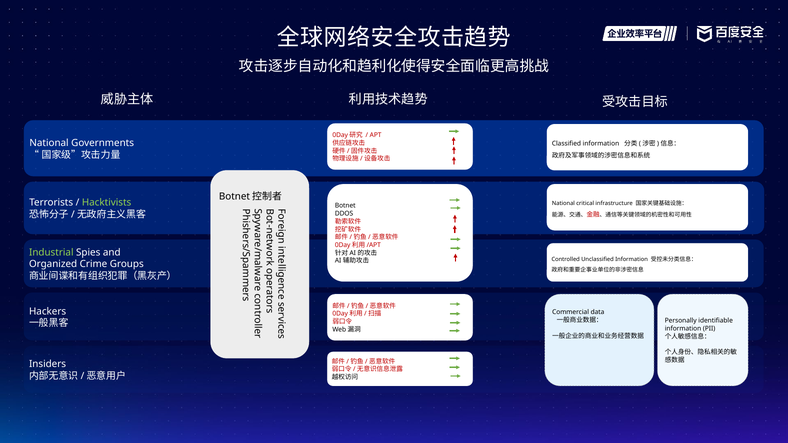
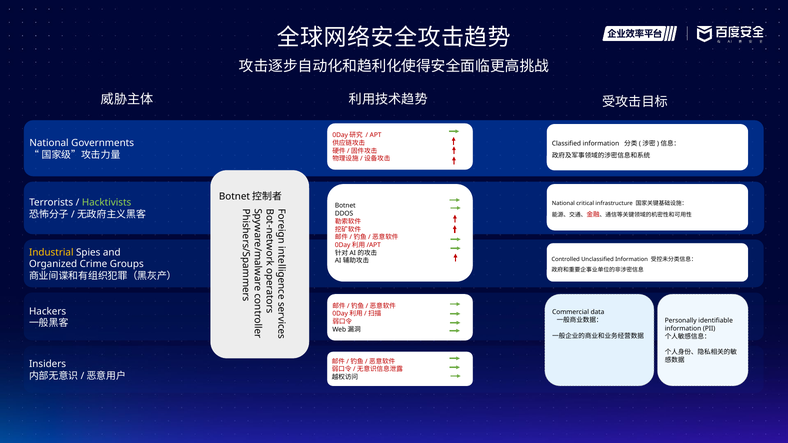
Industrial colour: light green -> yellow
